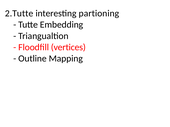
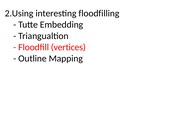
2.Tutte: 2.Tutte -> 2.Using
partioning: partioning -> floodfilling
